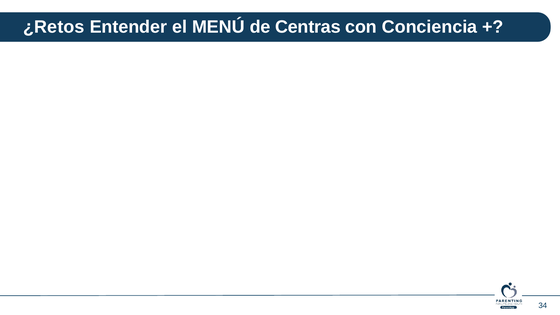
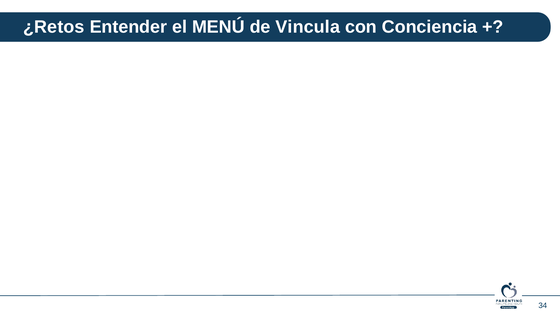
Centras: Centras -> Vincula
